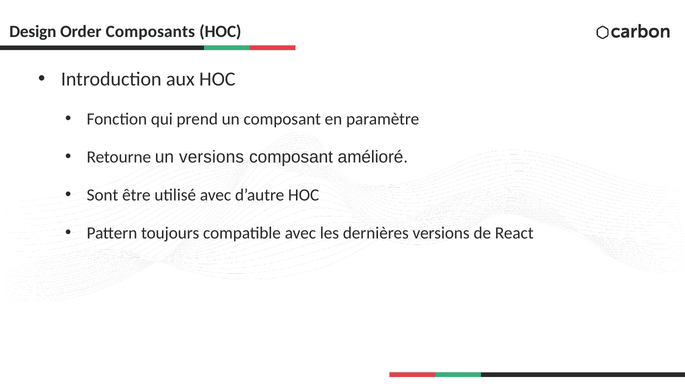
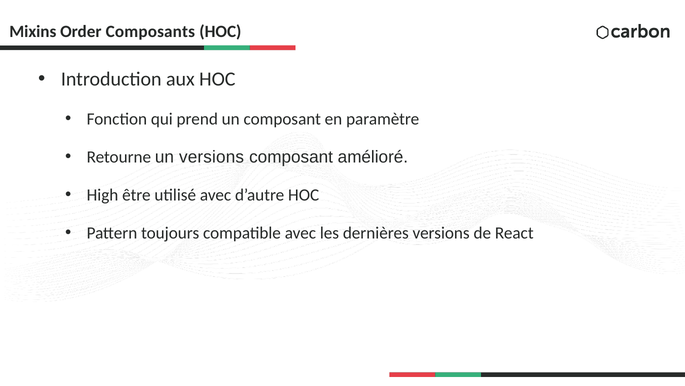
Design: Design -> Mixins
Sont: Sont -> High
